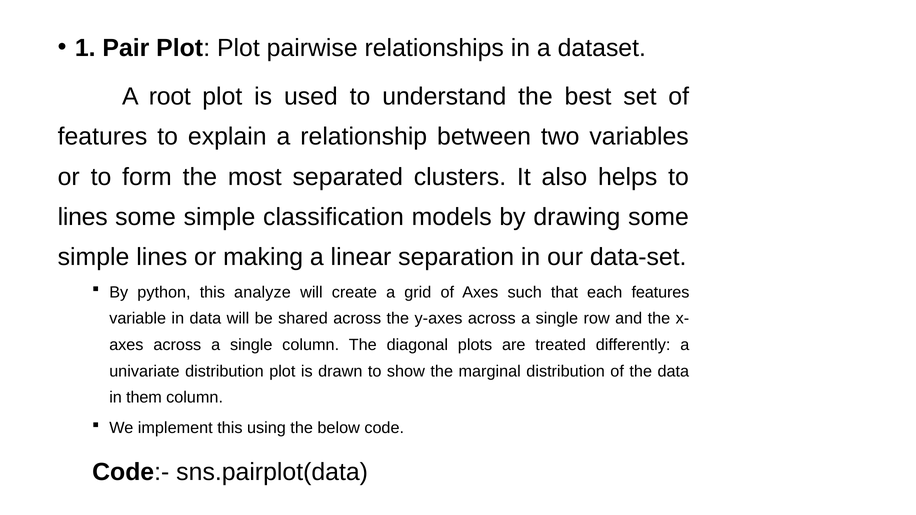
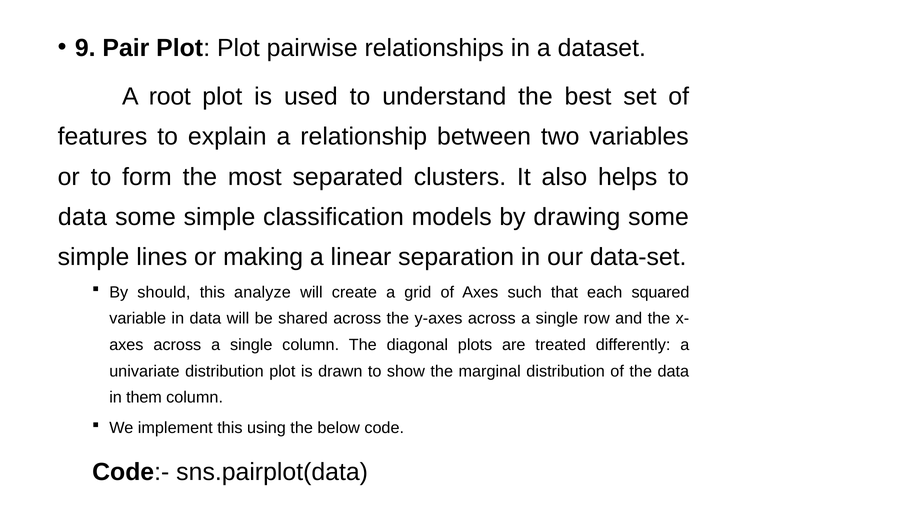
1: 1 -> 9
lines at (83, 217): lines -> data
python: python -> should
each features: features -> squared
